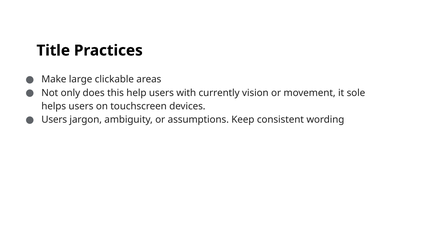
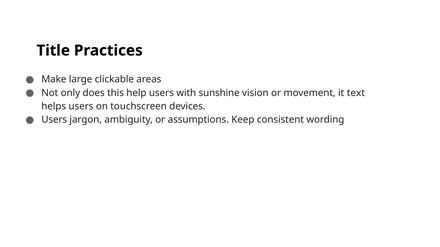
currently: currently -> sunshine
sole: sole -> text
